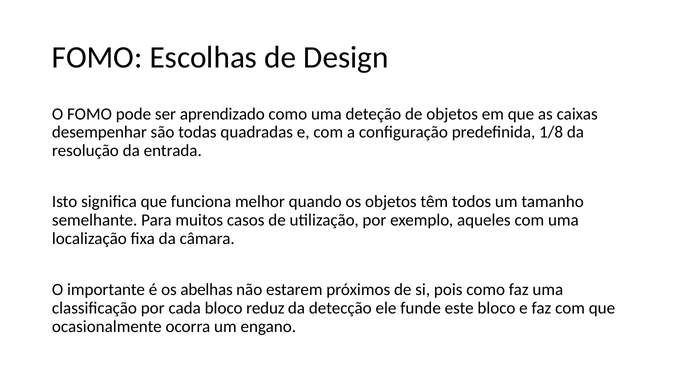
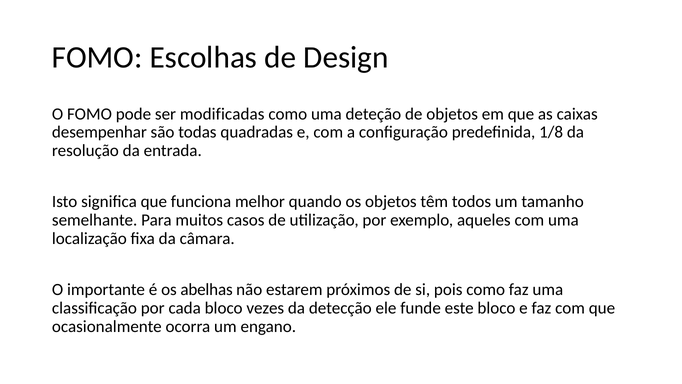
aprendizado: aprendizado -> modificadas
reduz: reduz -> vezes
